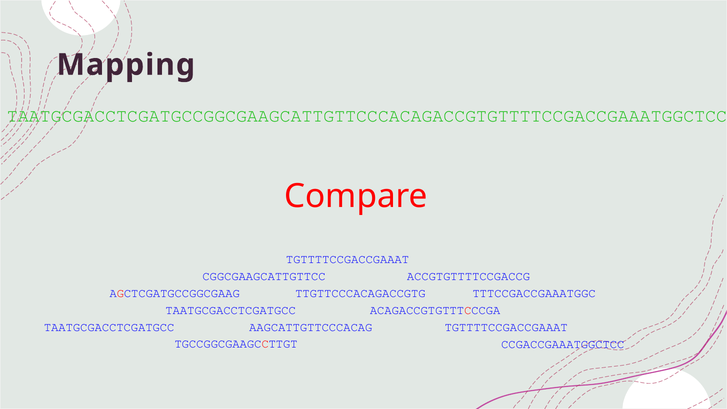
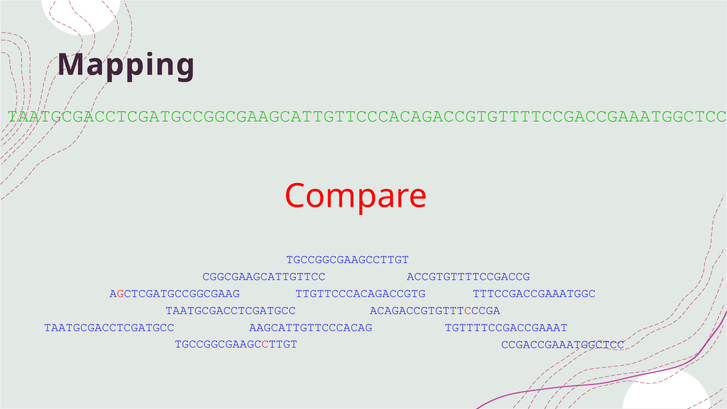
TGTTTTCCGACCGAAAT at (348, 259): TGTTTTCCGACCGAAAT -> TGCCGGCGAAGCCTTGT
